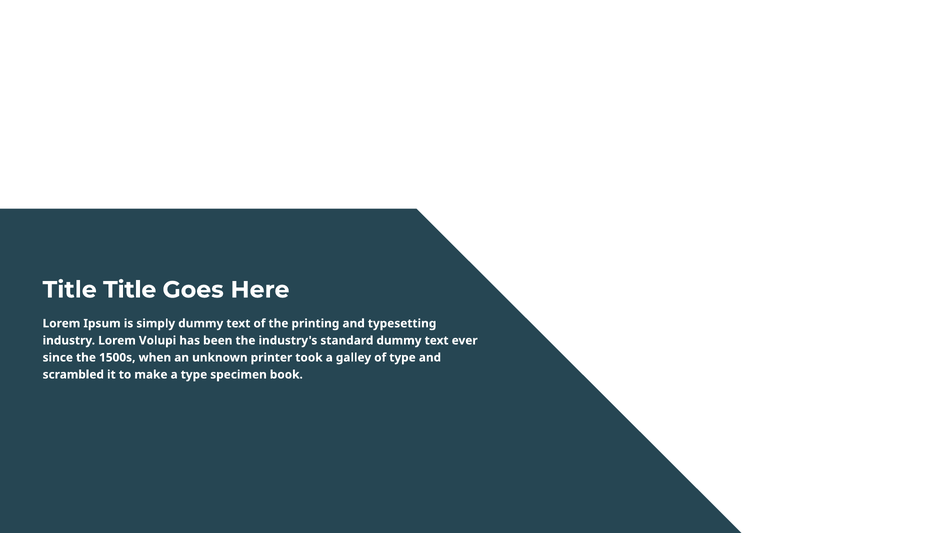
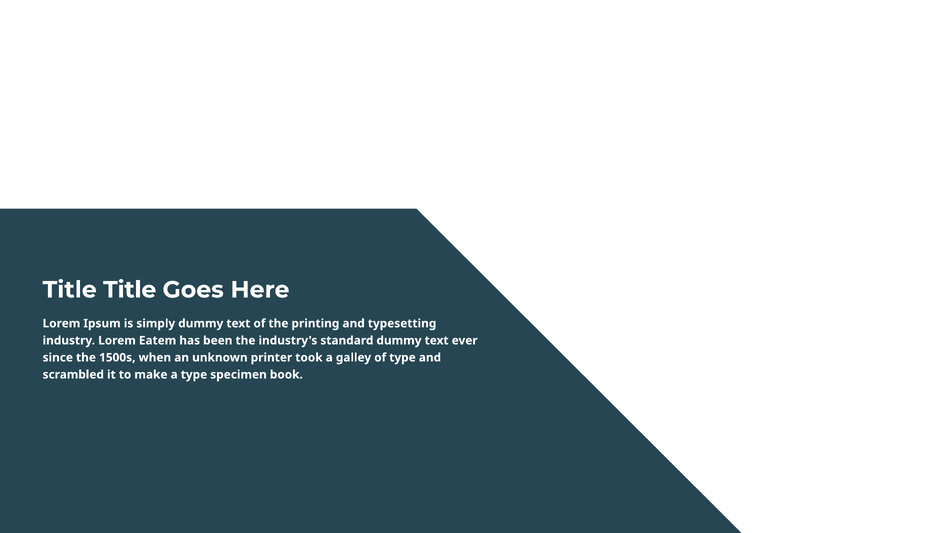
Volupi: Volupi -> Eatem
